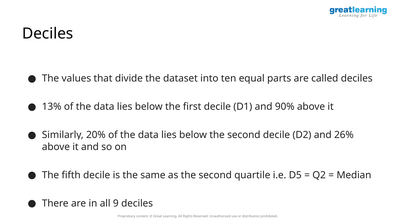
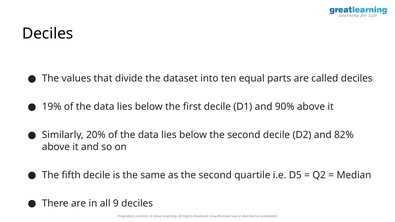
13%: 13% -> 19%
26%: 26% -> 82%
